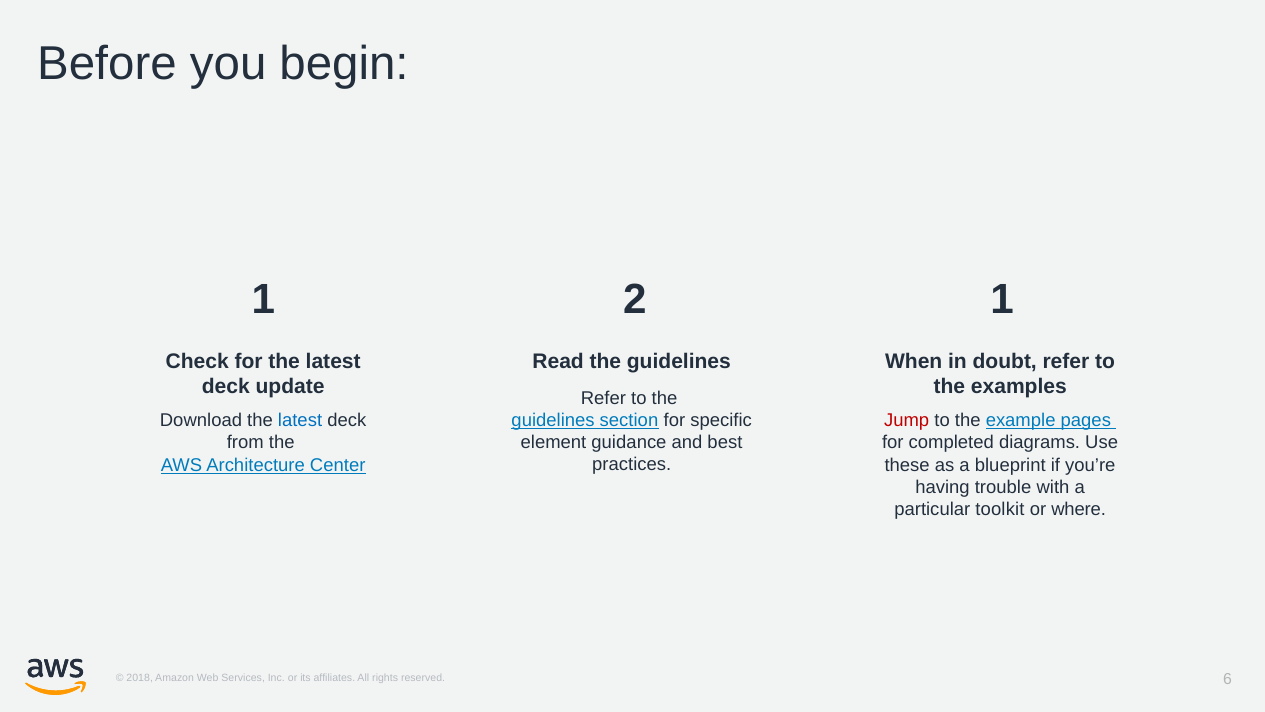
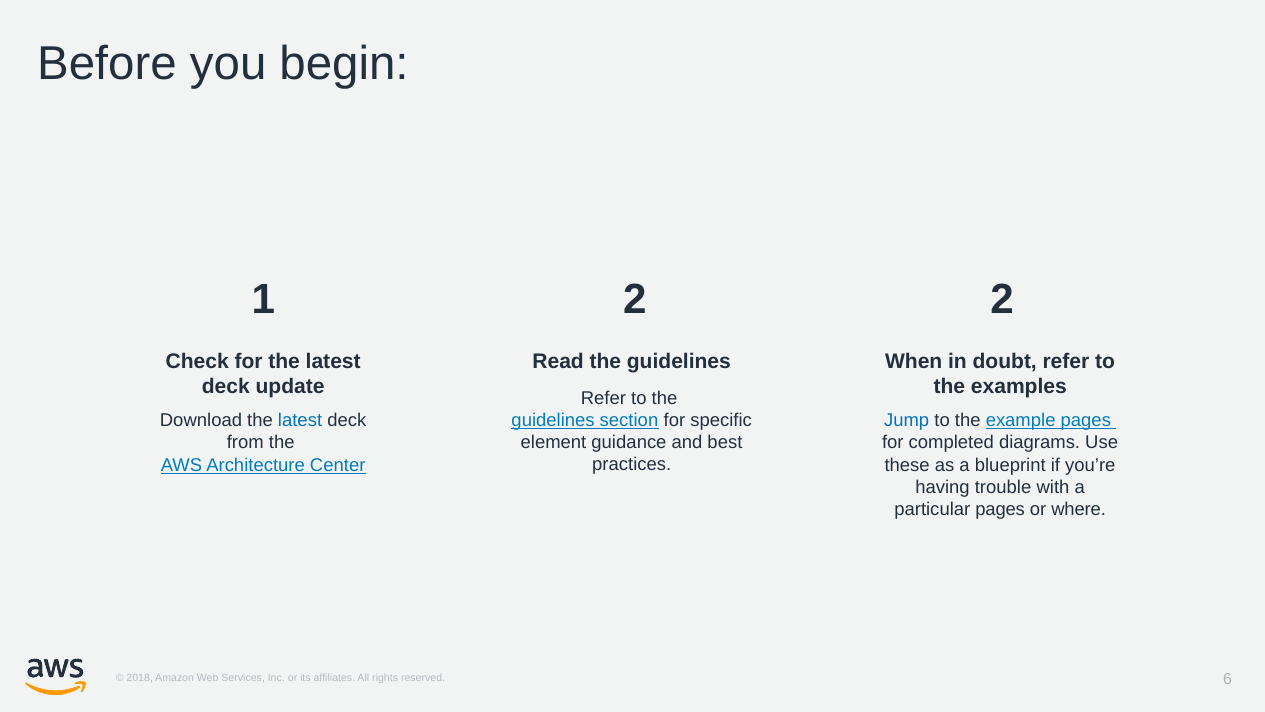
2 1: 1 -> 2
Jump colour: red -> blue
particular toolkit: toolkit -> pages
